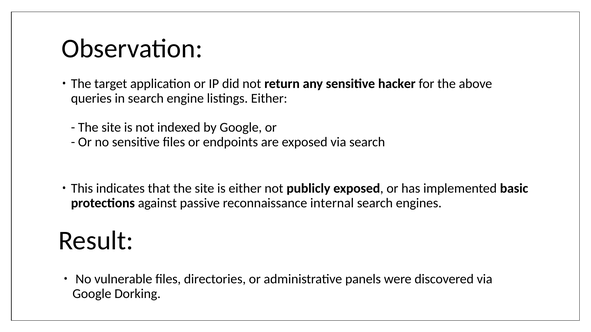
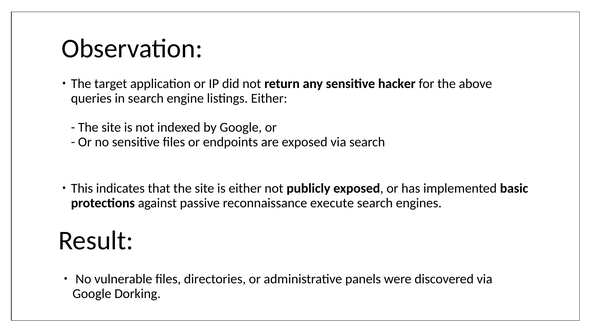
internal: internal -> execute
